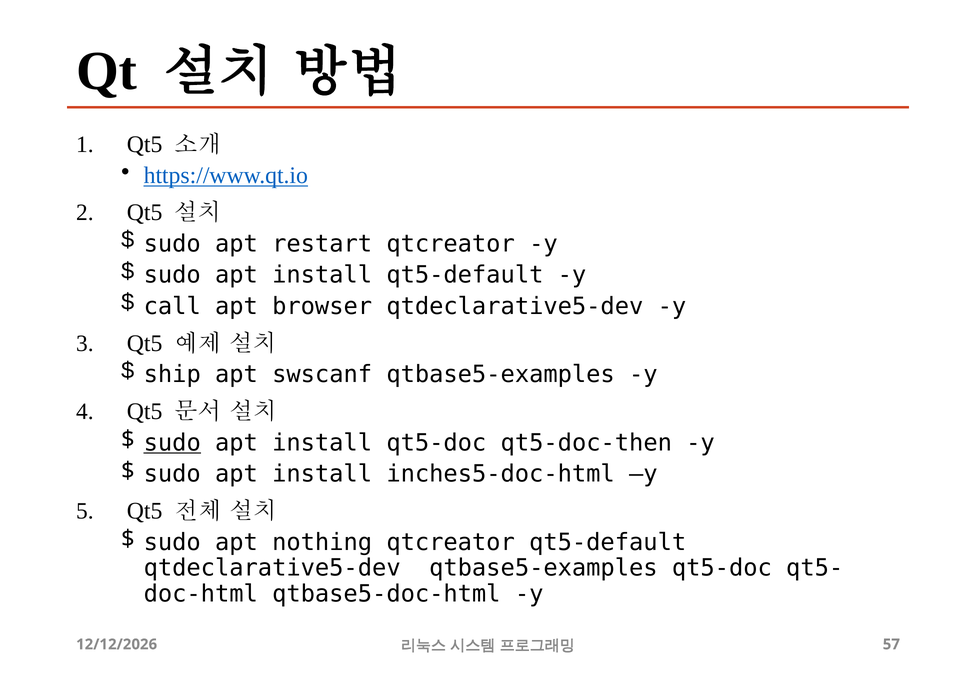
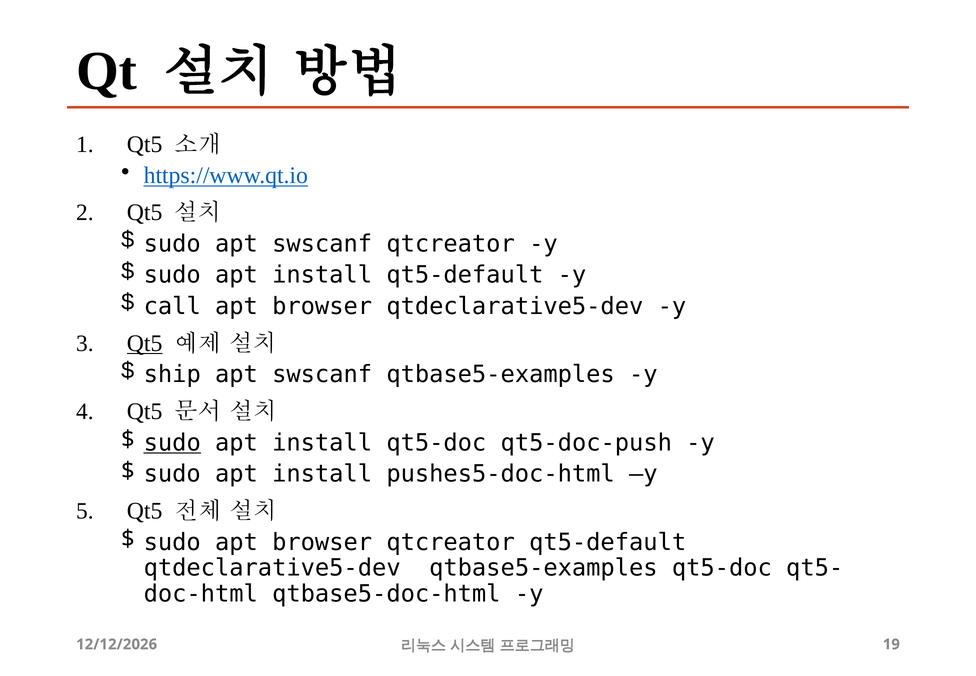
sudo apt restart: restart -> swscanf
Qt5 at (145, 343) underline: none -> present
qt5-doc-then: qt5-doc-then -> qt5-doc-push
inches5-doc-html: inches5-doc-html -> pushes5-doc-html
sudo apt nothing: nothing -> browser
57: 57 -> 19
